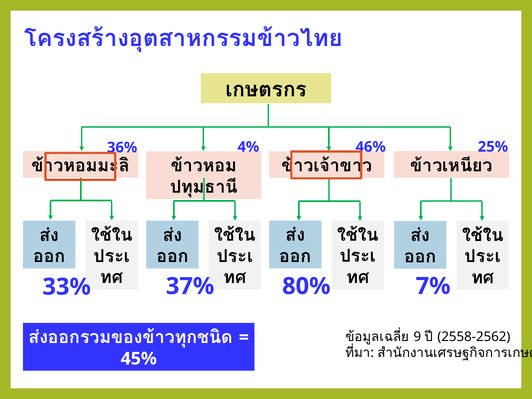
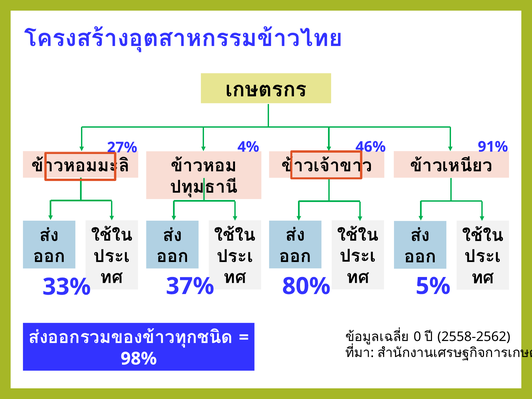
36%: 36% -> 27%
25%: 25% -> 91%
7%: 7% -> 5%
9: 9 -> 0
45%: 45% -> 98%
